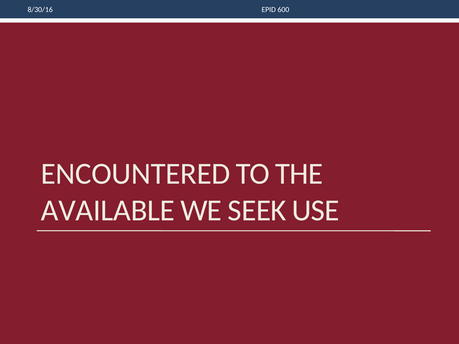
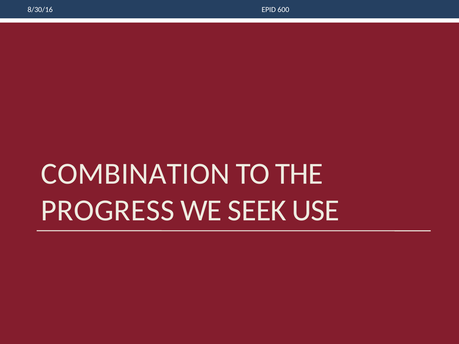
ENCOUNTERED: ENCOUNTERED -> COMBINATION
AVAILABLE: AVAILABLE -> PROGRESS
